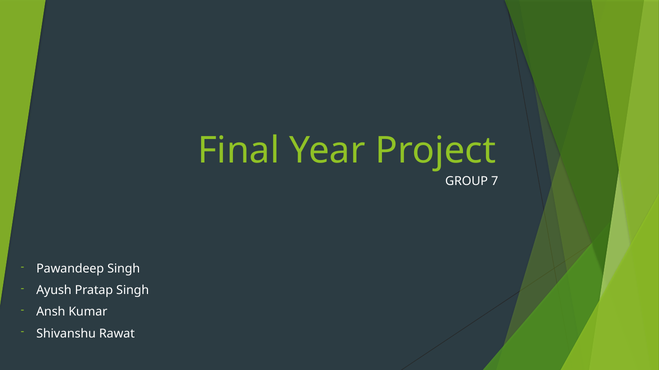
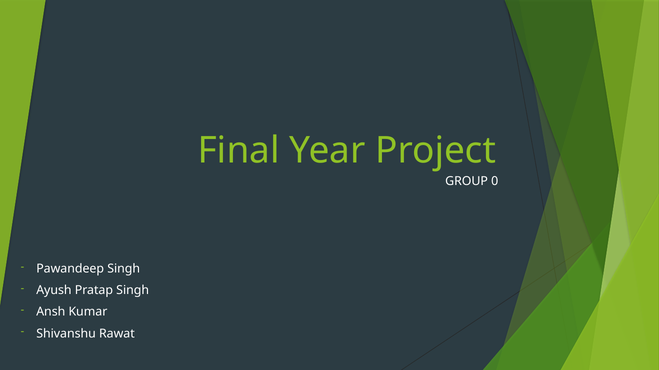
7: 7 -> 0
